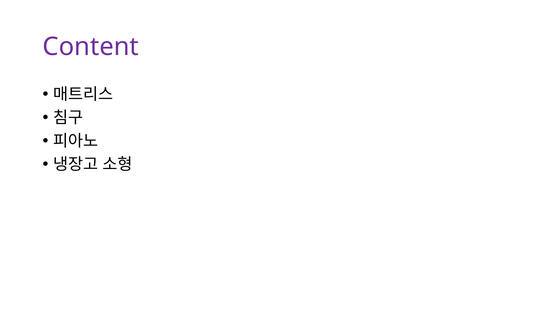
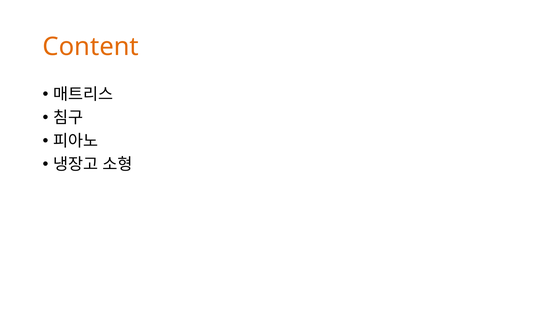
Content colour: purple -> orange
